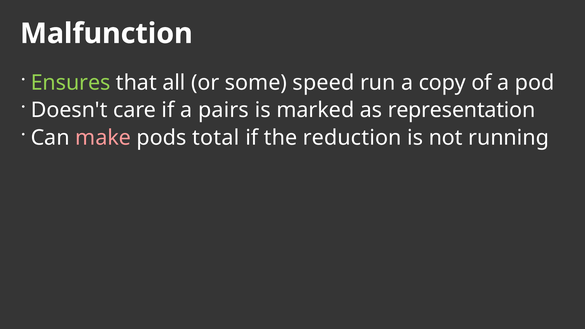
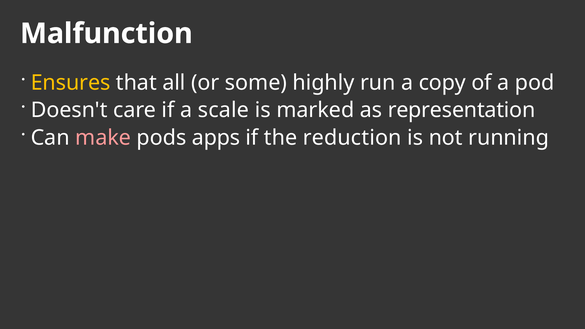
Ensures colour: light green -> yellow
speed: speed -> highly
pairs: pairs -> scale
total: total -> apps
